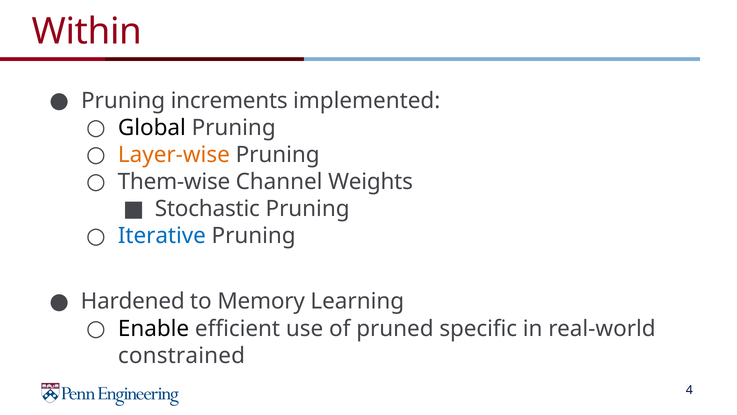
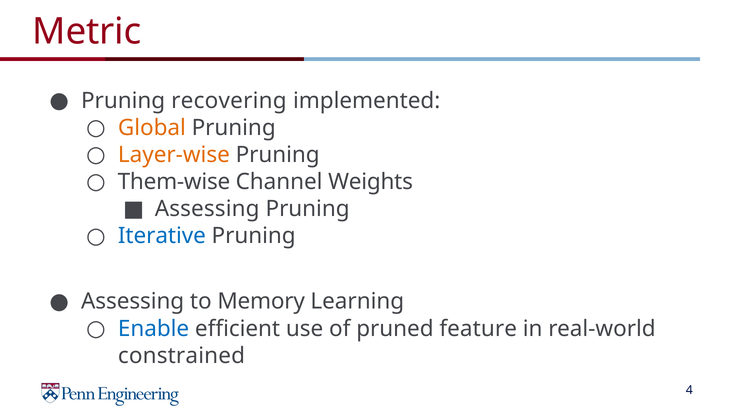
Within: Within -> Metric
increments: increments -> recovering
Global colour: black -> orange
Stochastic at (207, 209): Stochastic -> Assessing
Hardened at (133, 301): Hardened -> Assessing
Enable colour: black -> blue
specific: specific -> feature
